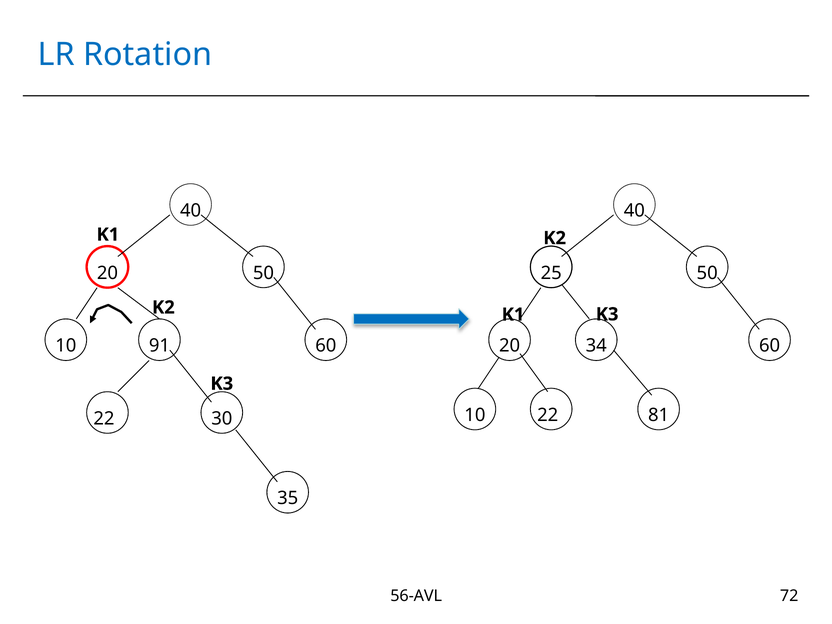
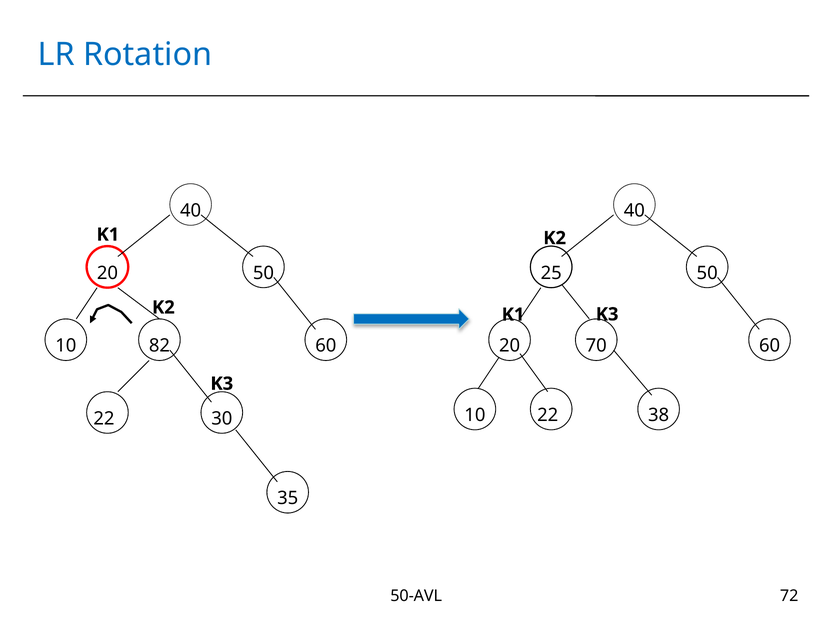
91: 91 -> 82
34: 34 -> 70
81: 81 -> 38
56-AVL: 56-AVL -> 50-AVL
